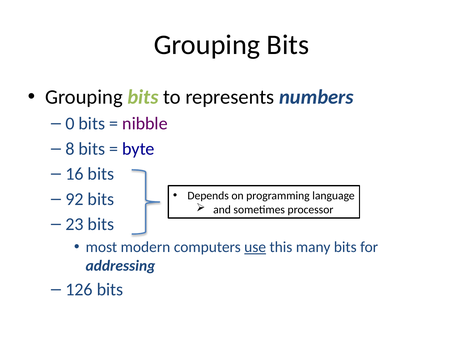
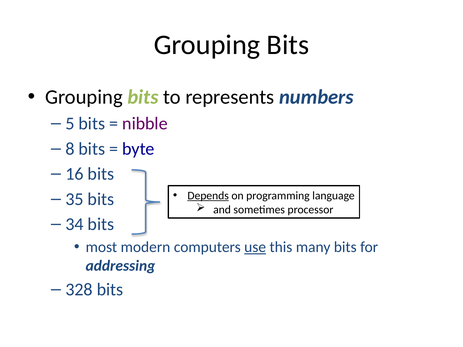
0: 0 -> 5
Depends underline: none -> present
92: 92 -> 35
23: 23 -> 34
126: 126 -> 328
